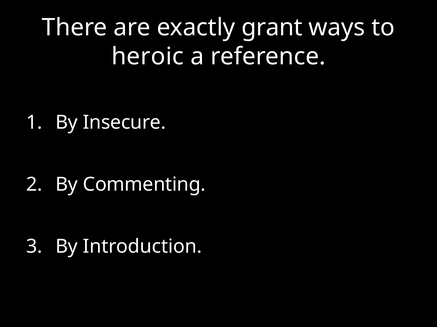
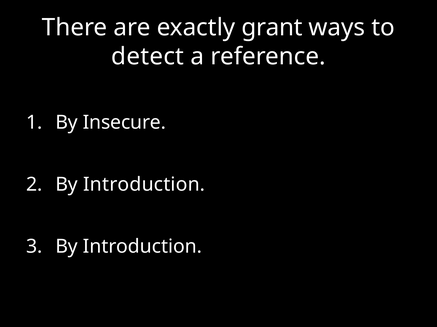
heroic: heroic -> detect
Commenting at (144, 185): Commenting -> Introduction
